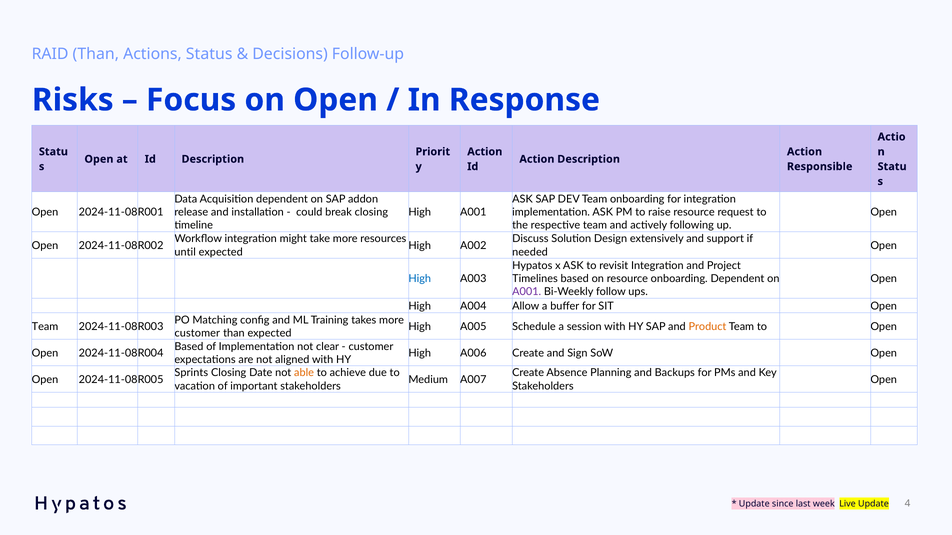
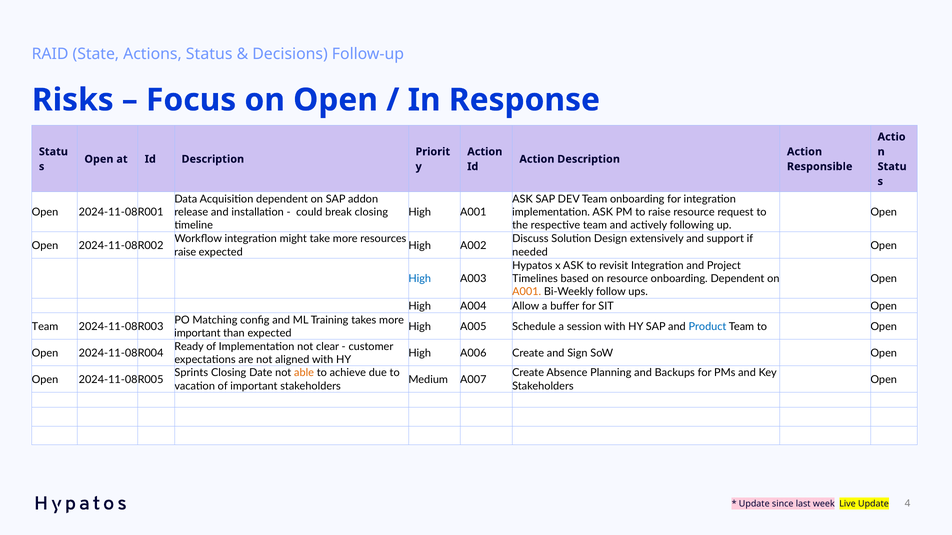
RAID Than: Than -> State
until at (185, 252): until -> raise
A001 at (527, 292) colour: purple -> orange
Product colour: orange -> blue
customer at (197, 334): customer -> important
Based at (189, 347): Based -> Ready
